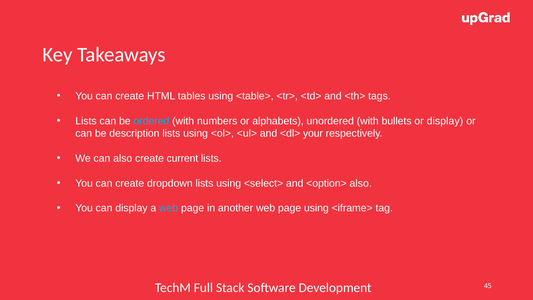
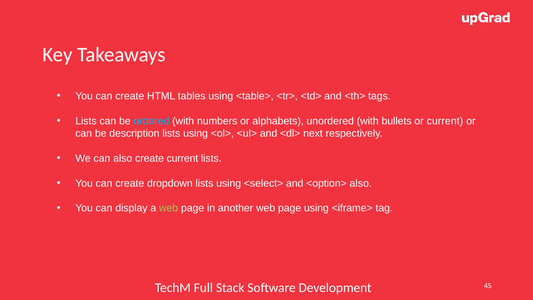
or display: display -> current
your: your -> next
web at (169, 208) colour: light blue -> light green
